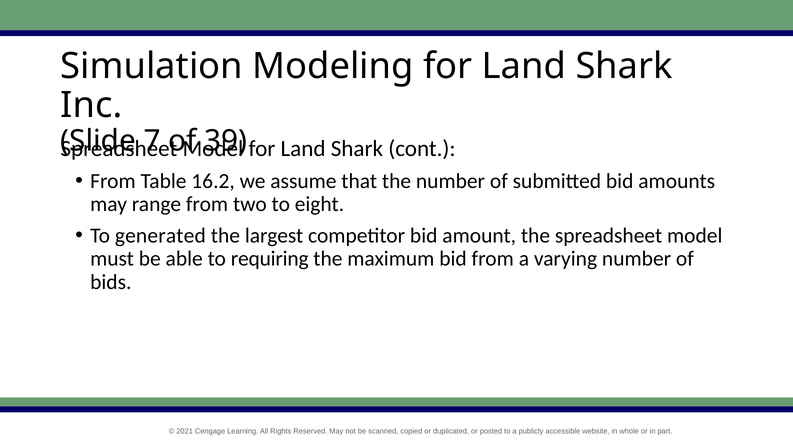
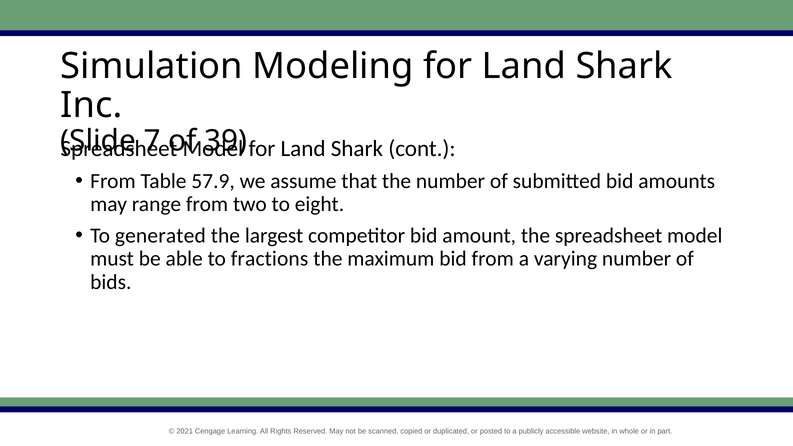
16.2: 16.2 -> 57.9
requiring: requiring -> fractions
